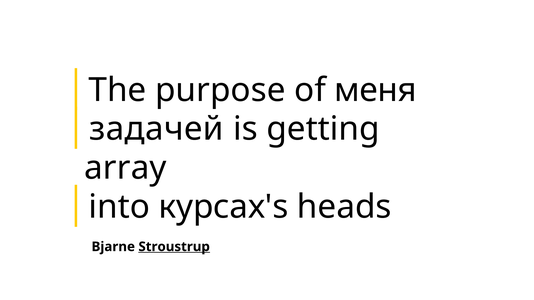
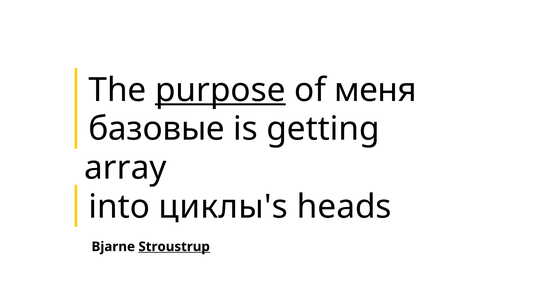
purpose underline: none -> present
задачей: задачей -> базовые
курсах's: курсах's -> циклы's
